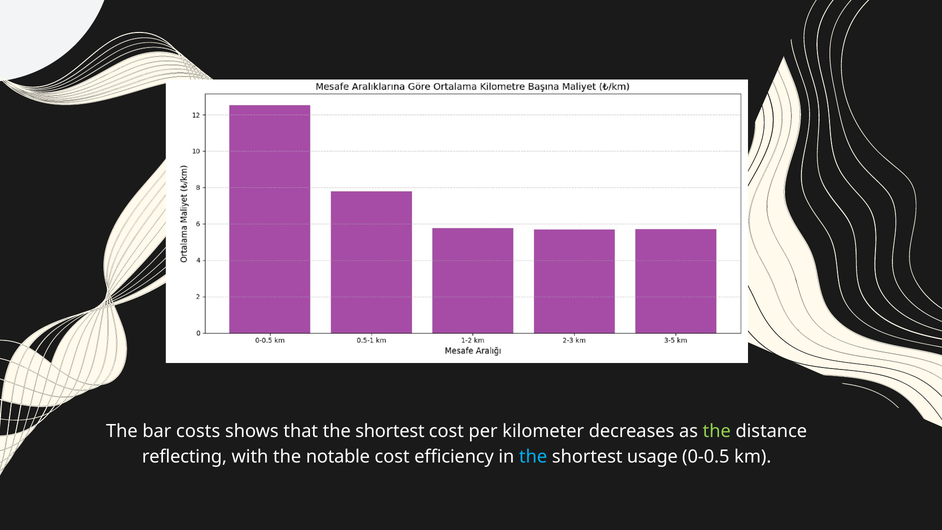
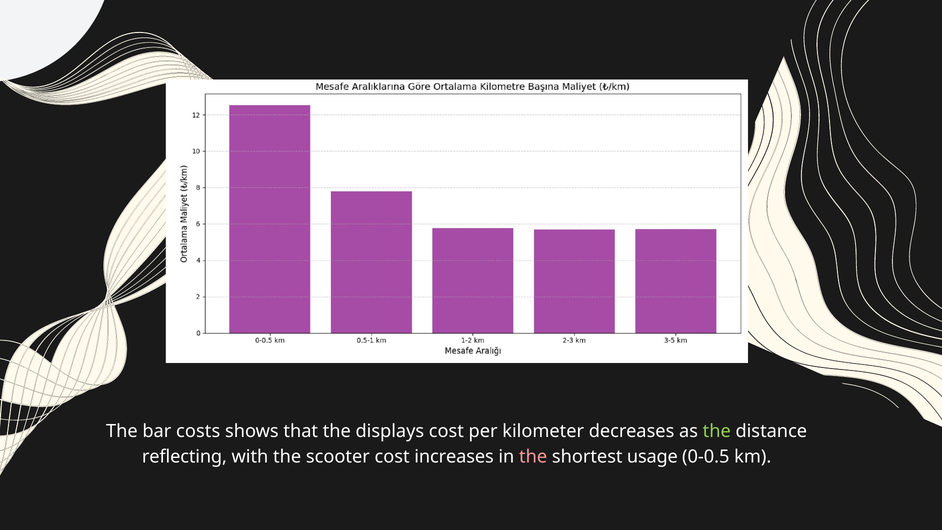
that the shortest: shortest -> displays
notable: notable -> scooter
efficiency: efficiency -> increases
the at (533, 457) colour: light blue -> pink
